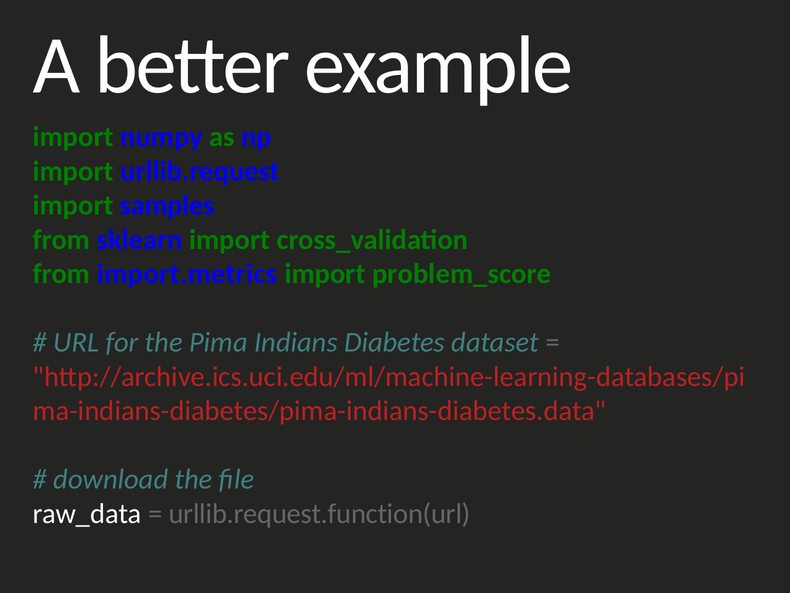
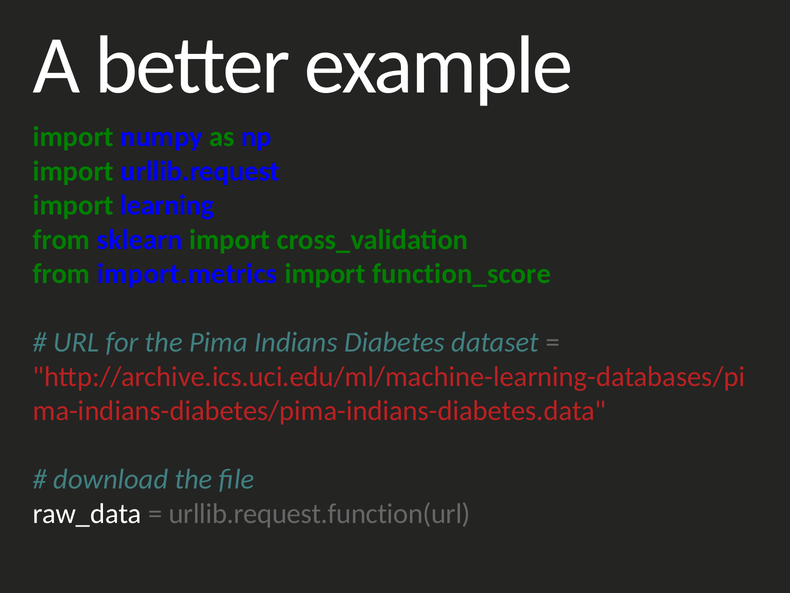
samples: samples -> learning
problem_score: problem_score -> function_score
